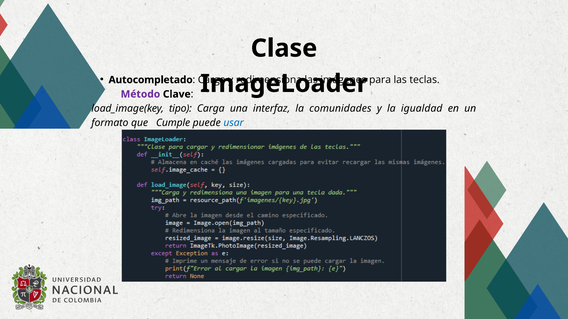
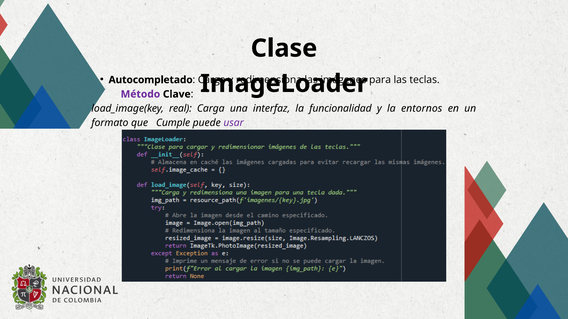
tipo: tipo -> real
comunidades: comunidades -> funcionalidad
igualdad: igualdad -> entornos
usar colour: blue -> purple
